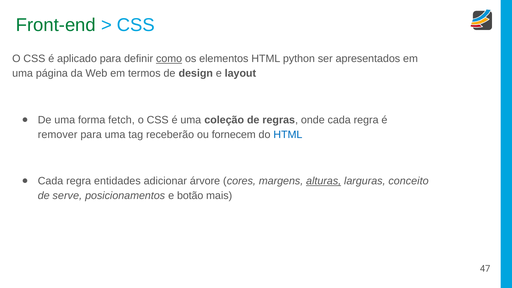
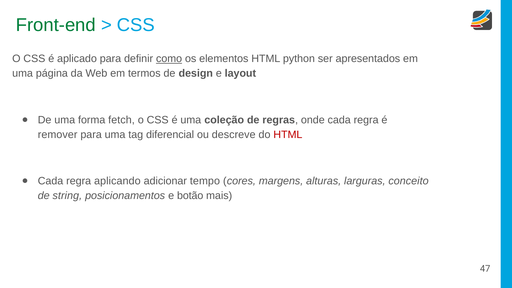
receberão: receberão -> diferencial
fornecem: fornecem -> descreve
HTML at (288, 135) colour: blue -> red
entidades: entidades -> aplicando
árvore: árvore -> tempo
alturas underline: present -> none
serve: serve -> string
